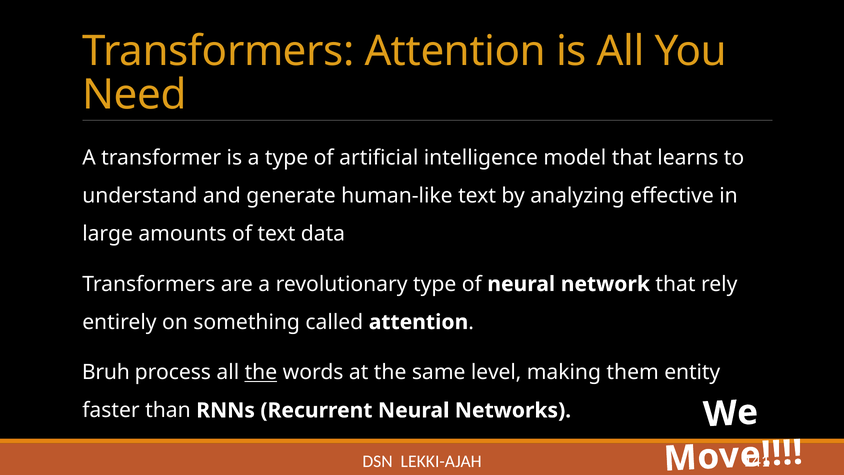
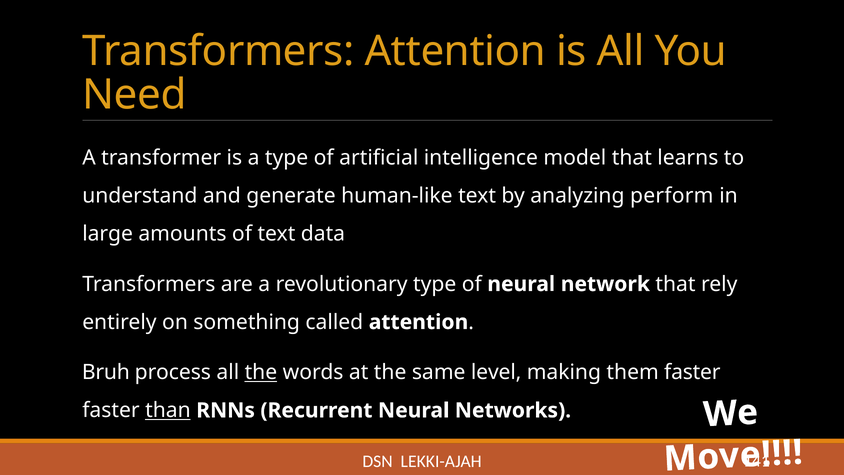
effective: effective -> perform
them entity: entity -> faster
than underline: none -> present
